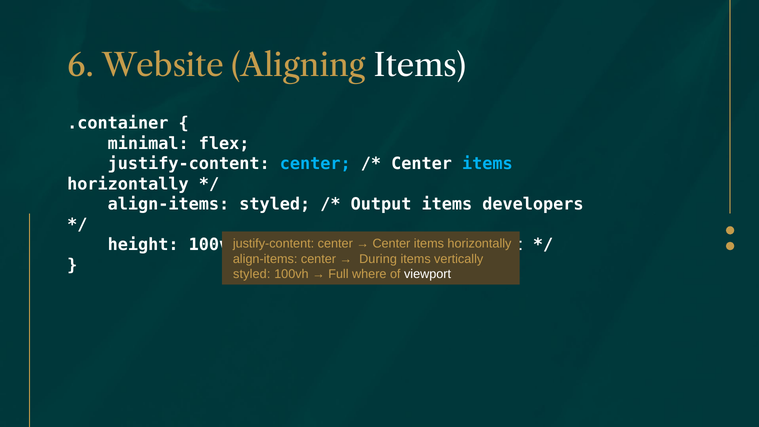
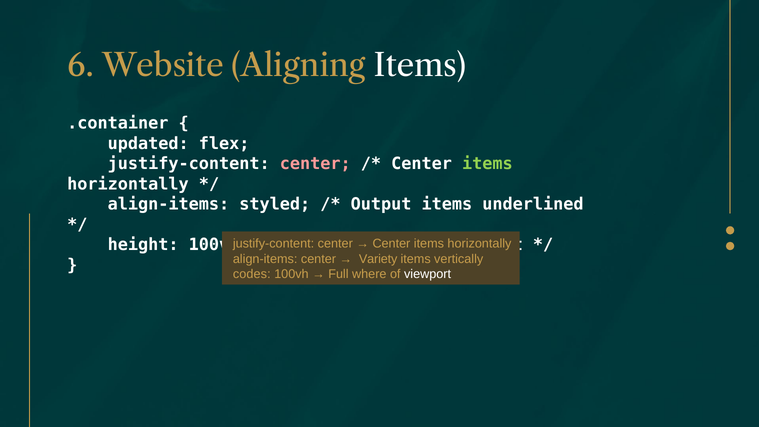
minimal: minimal -> updated
center at (315, 164) colour: light blue -> pink
items at (487, 164) colour: light blue -> light green
developers: developers -> underlined
During: During -> Variety
styled at (252, 274): styled -> codes
